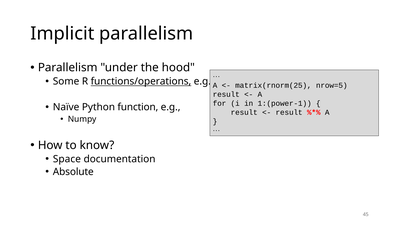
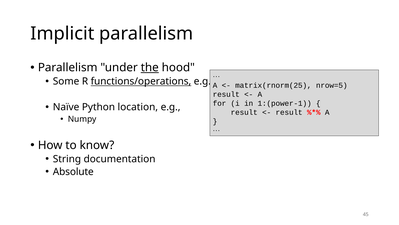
the underline: none -> present
function: function -> location
Space: Space -> String
